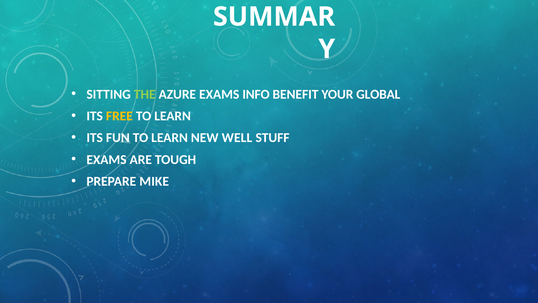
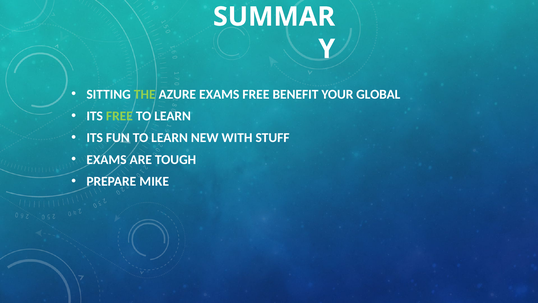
EXAMS INFO: INFO -> FREE
FREE at (119, 116) colour: yellow -> light green
WELL: WELL -> WITH
